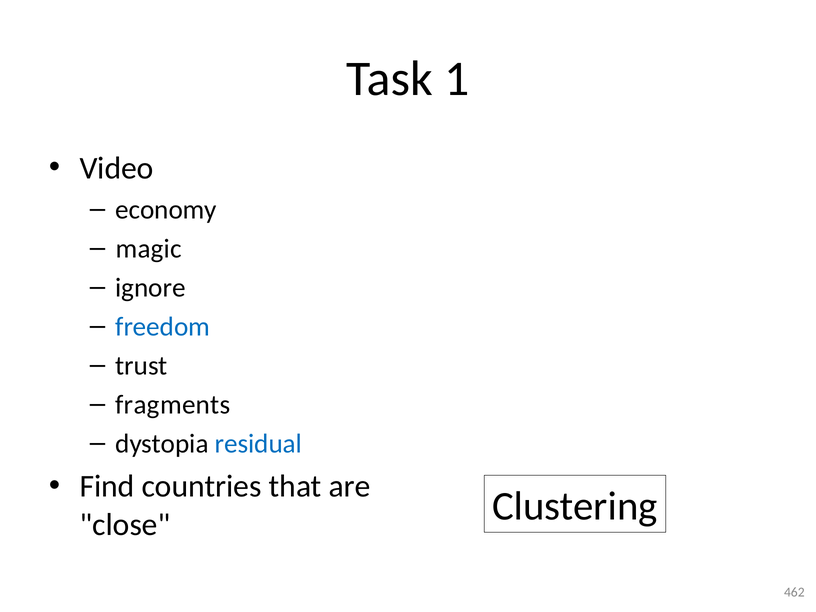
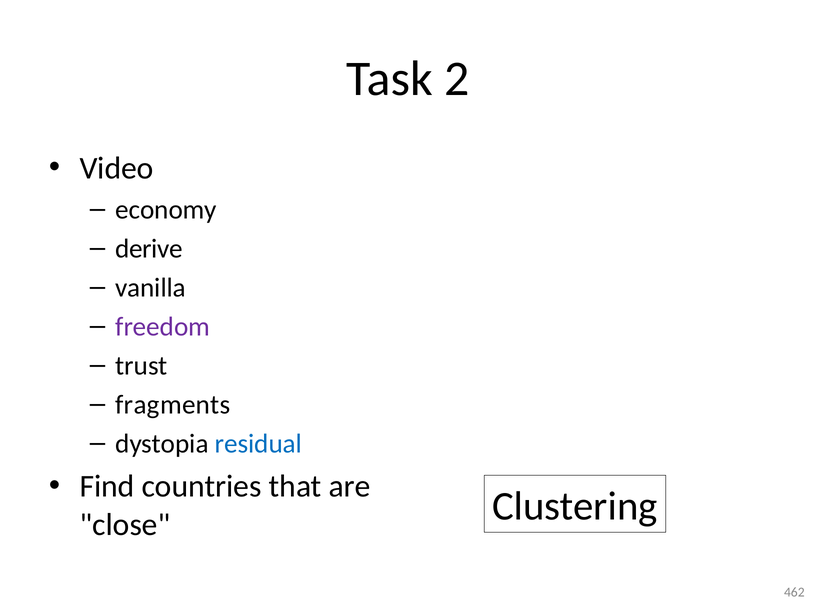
1: 1 -> 2
magic: magic -> derive
ignore: ignore -> vanilla
freedom colour: blue -> purple
